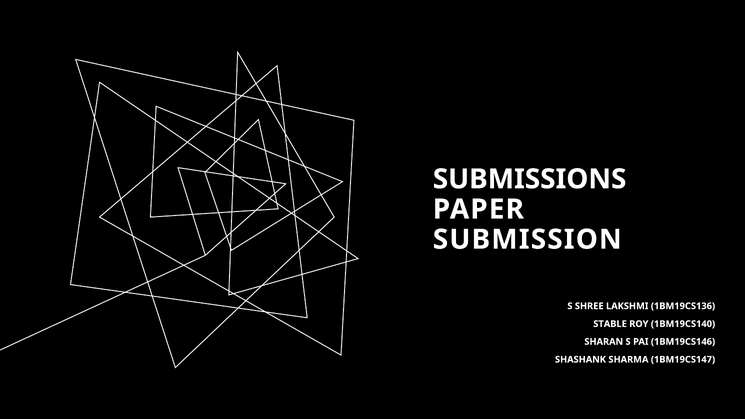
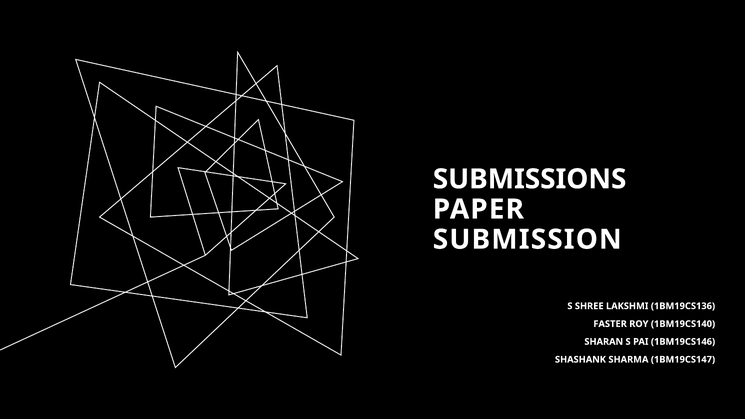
STABLE: STABLE -> FASTER
